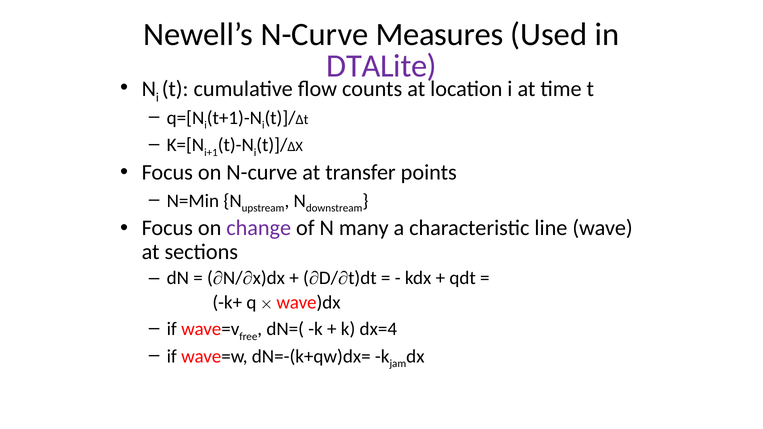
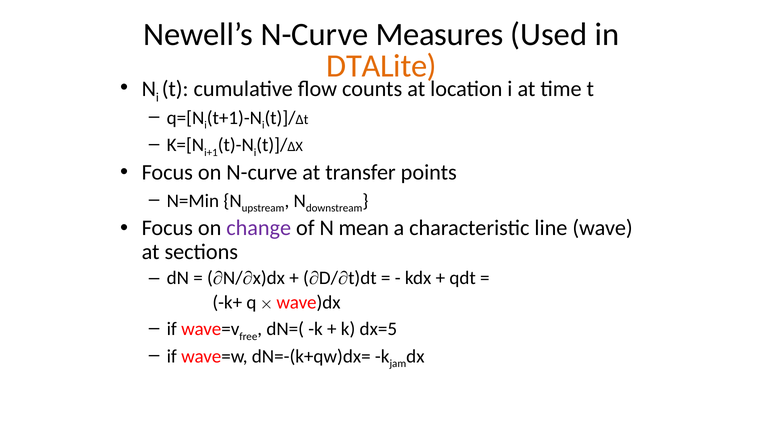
DTALite colour: purple -> orange
many: many -> mean
dx=4: dx=4 -> dx=5
